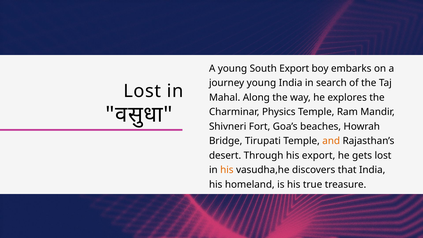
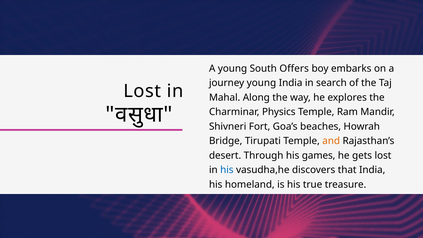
South Export: Export -> Offers
his export: export -> games
his at (227, 170) colour: orange -> blue
